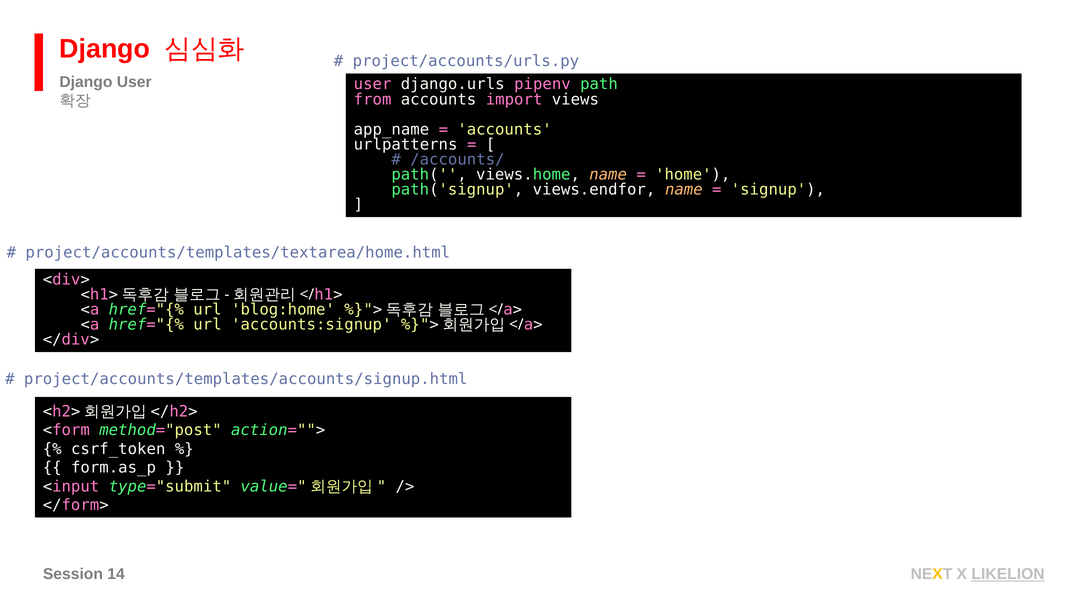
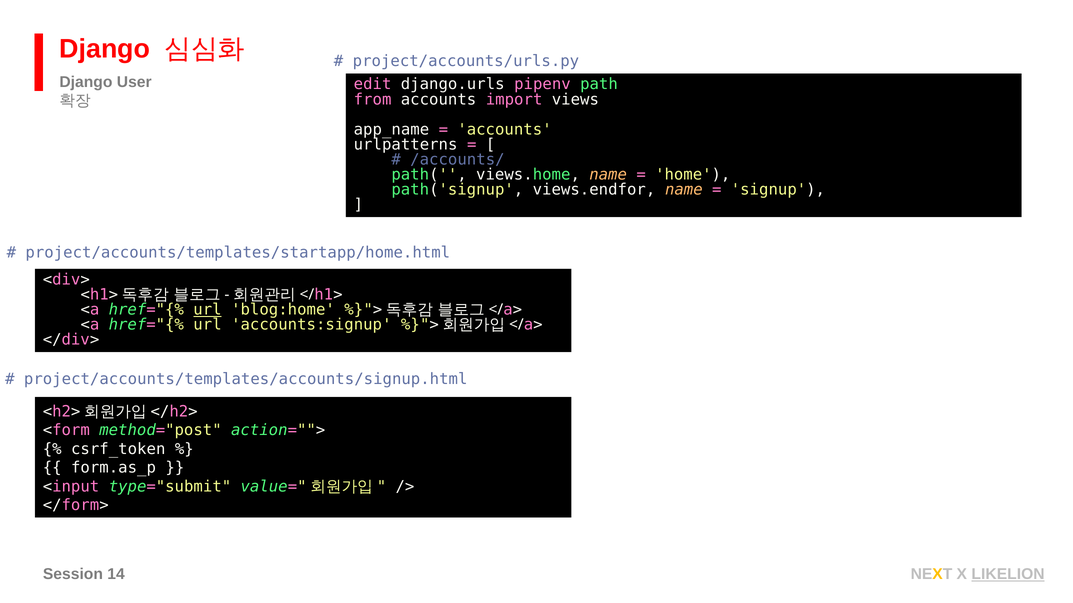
user at (373, 84): user -> edit
project/accounts/templates/textarea/home.html: project/accounts/templates/textarea/home.html -> project/accounts/templates/startapp/home.html
url at (208, 310) underline: none -> present
